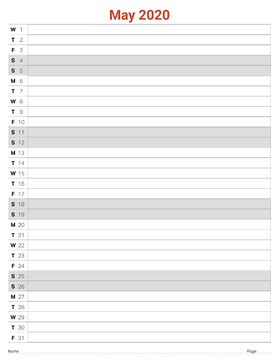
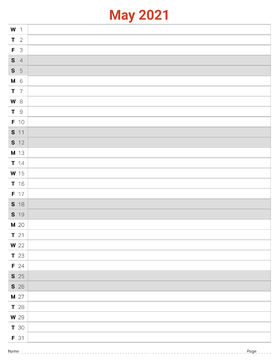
2020: 2020 -> 2021
